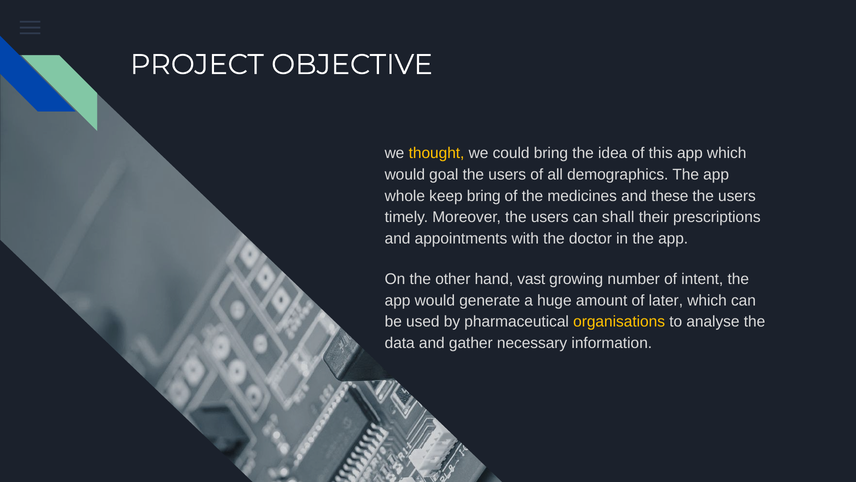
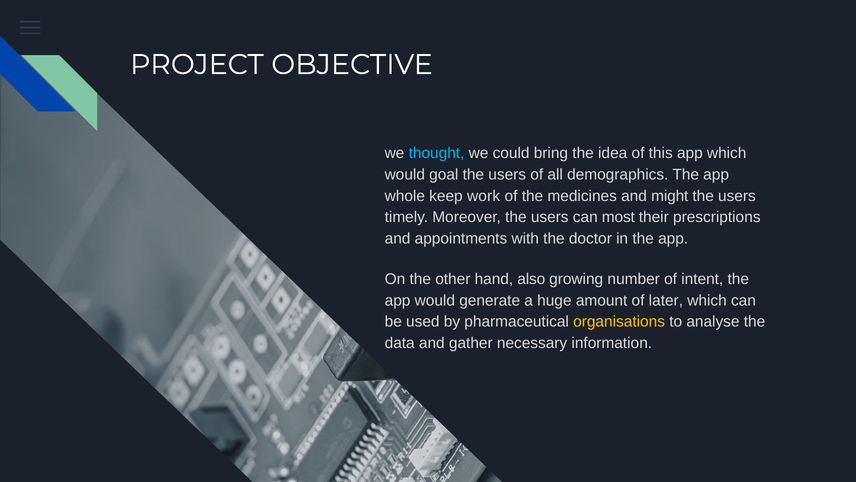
thought colour: yellow -> light blue
keep bring: bring -> work
these: these -> might
shall: shall -> most
vast: vast -> also
